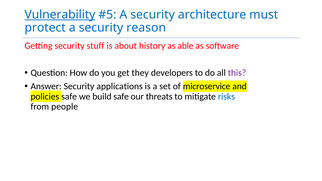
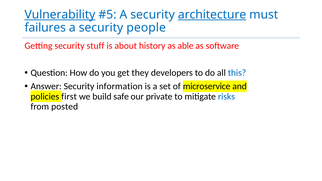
architecture underline: none -> present
protect: protect -> failures
reason: reason -> people
this colour: purple -> blue
applications: applications -> information
policies safe: safe -> first
threats: threats -> private
people: people -> posted
